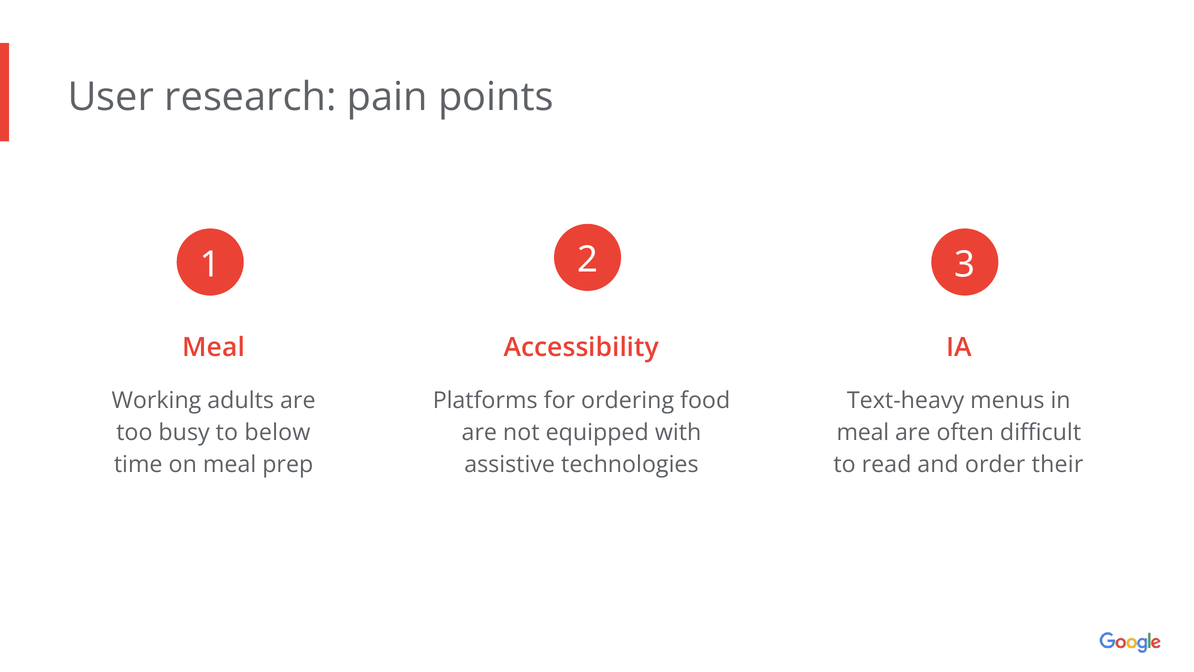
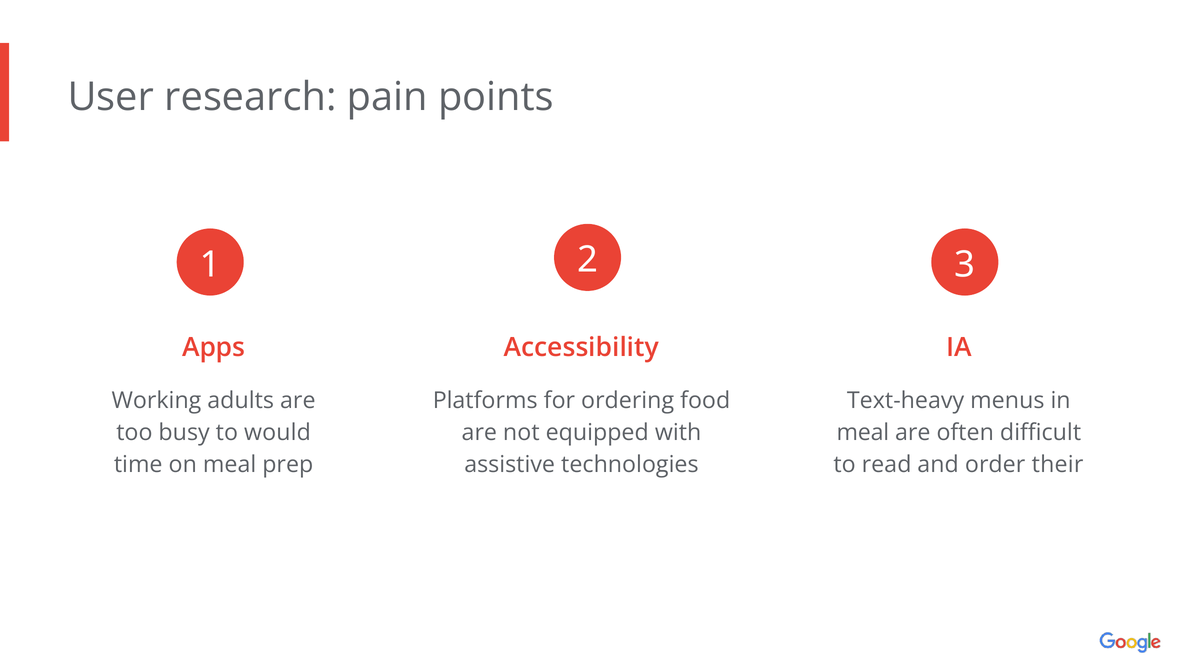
Meal at (214, 347): Meal -> Apps
below: below -> would
